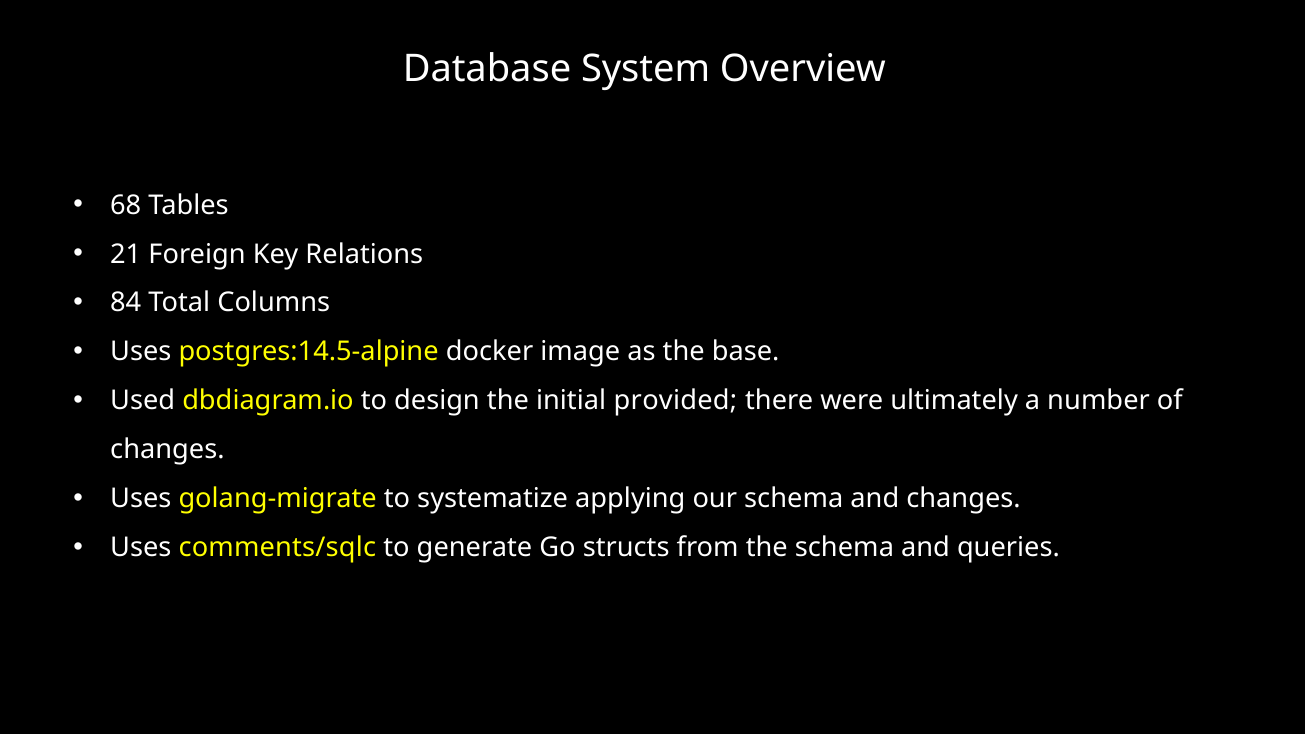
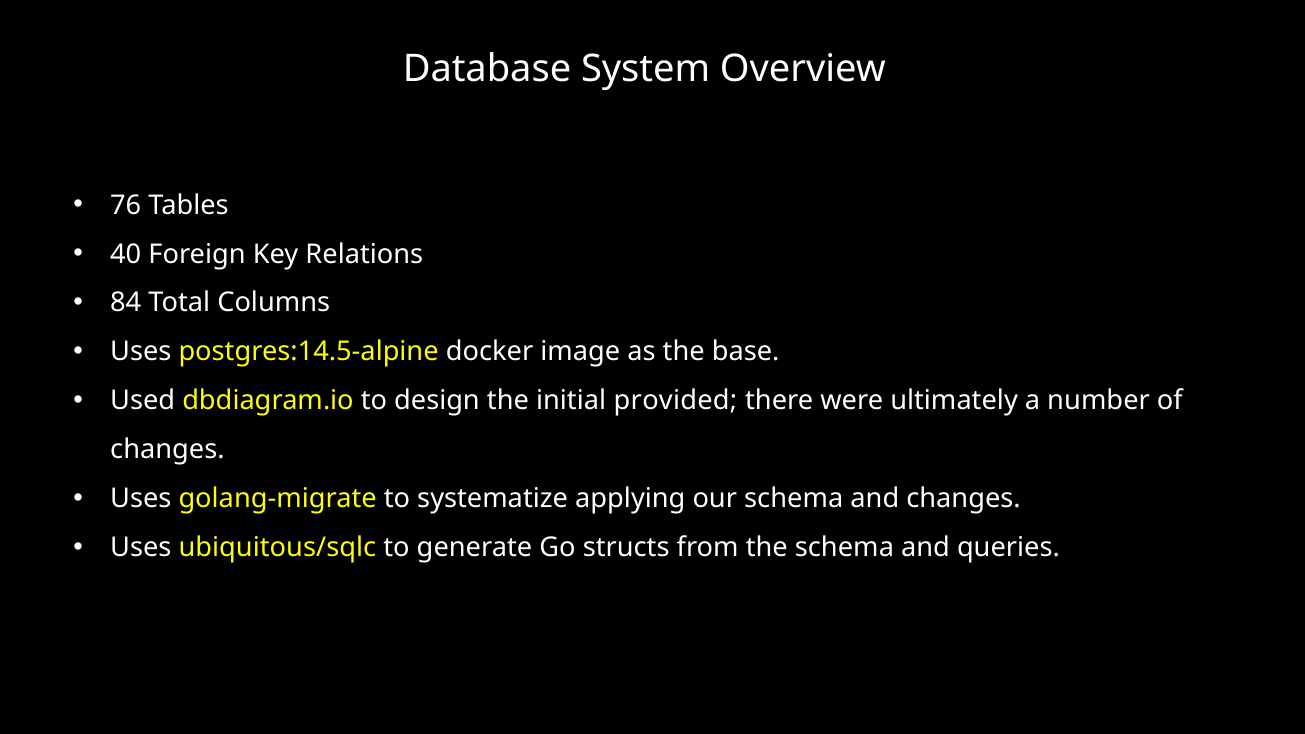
68: 68 -> 76
21: 21 -> 40
comments/sqlc: comments/sqlc -> ubiquitous/sqlc
